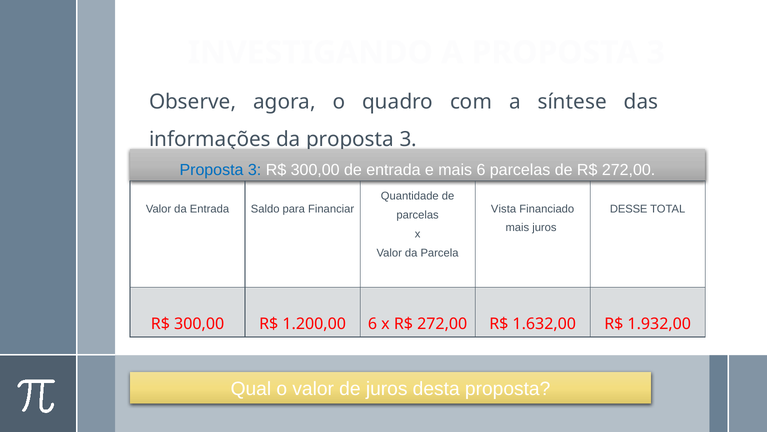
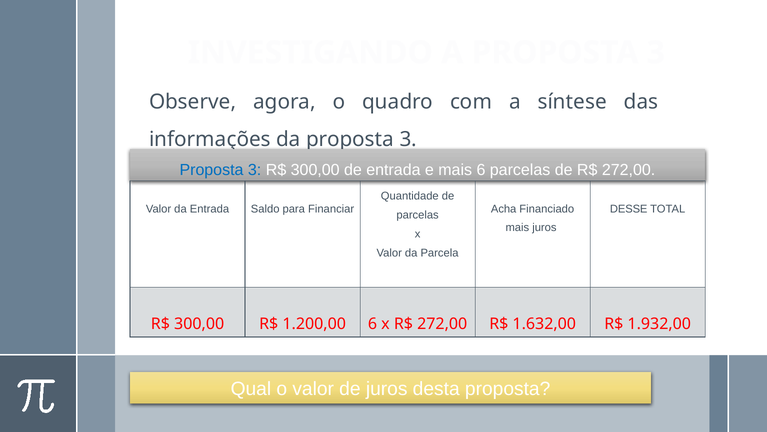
Vista: Vista -> Acha
